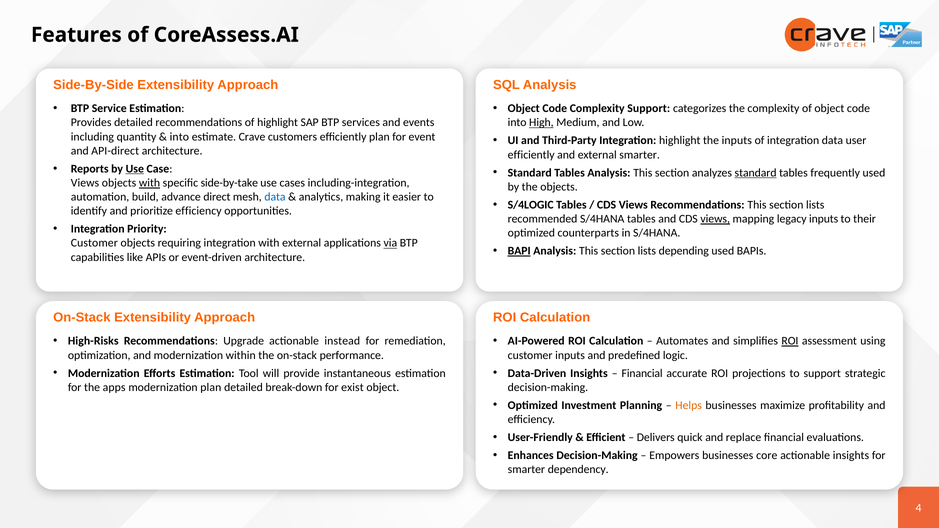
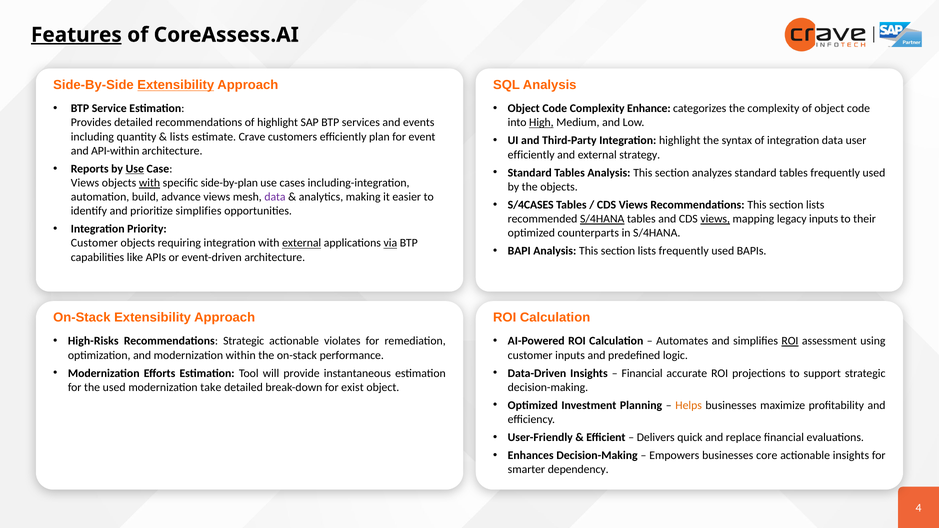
Features underline: none -> present
Extensibility at (176, 85) underline: none -> present
Complexity Support: Support -> Enhance
into at (179, 137): into -> lists
the inputs: inputs -> syntax
API-direct: API-direct -> API-within
external smarter: smarter -> strategy
standard at (756, 173) underline: present -> none
side-by-take: side-by-take -> side-by-plan
advance direct: direct -> views
data at (275, 197) colour: blue -> purple
S/4LOGIC: S/4LOGIC -> S/4CASES
prioritize efficiency: efficiency -> simplifies
S/4HANA at (602, 219) underline: none -> present
external at (302, 243) underline: none -> present
BAPI underline: present -> none
lists depending: depending -> frequently
Recommendations Upgrade: Upgrade -> Strategic
instead: instead -> violates
the apps: apps -> used
modernization plan: plan -> take
